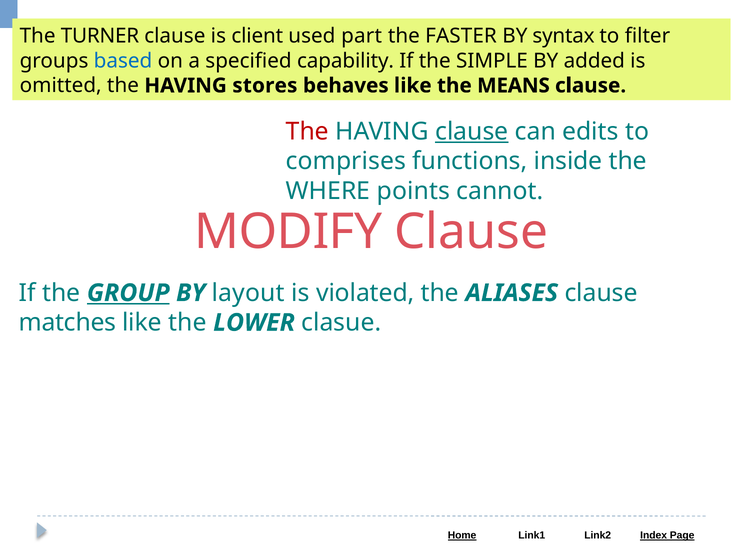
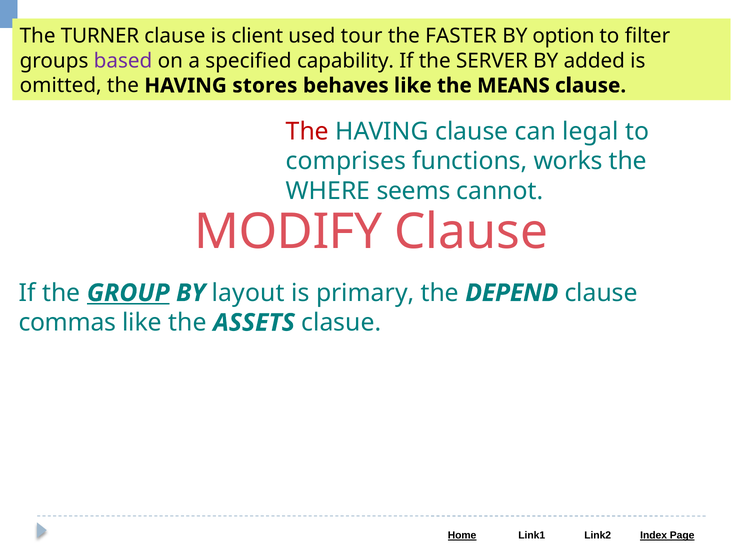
part: part -> tour
syntax: syntax -> option
based colour: blue -> purple
SIMPLE: SIMPLE -> SERVER
clause at (472, 132) underline: present -> none
edits: edits -> legal
inside: inside -> works
points: points -> seems
violated: violated -> primary
ALIASES: ALIASES -> DEPEND
matches: matches -> commas
LOWER: LOWER -> ASSETS
